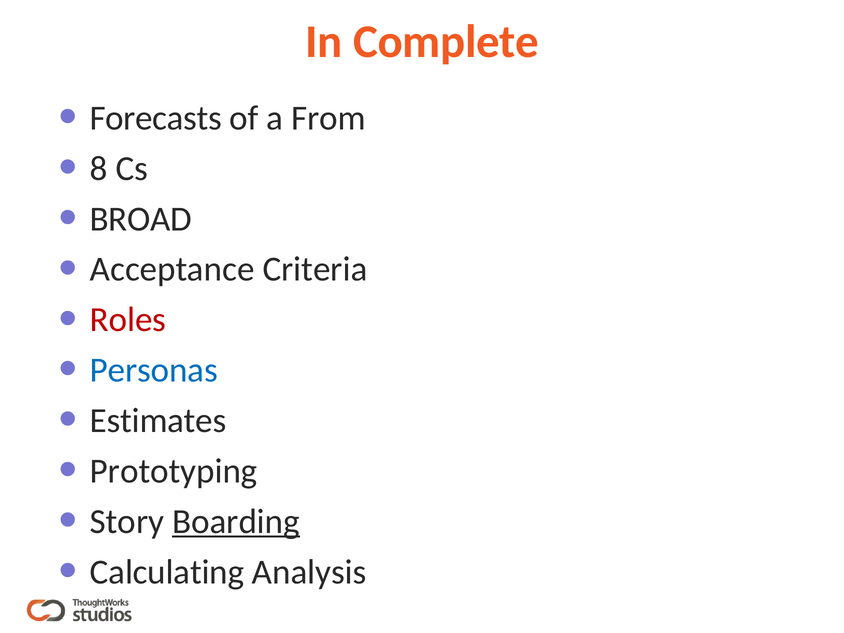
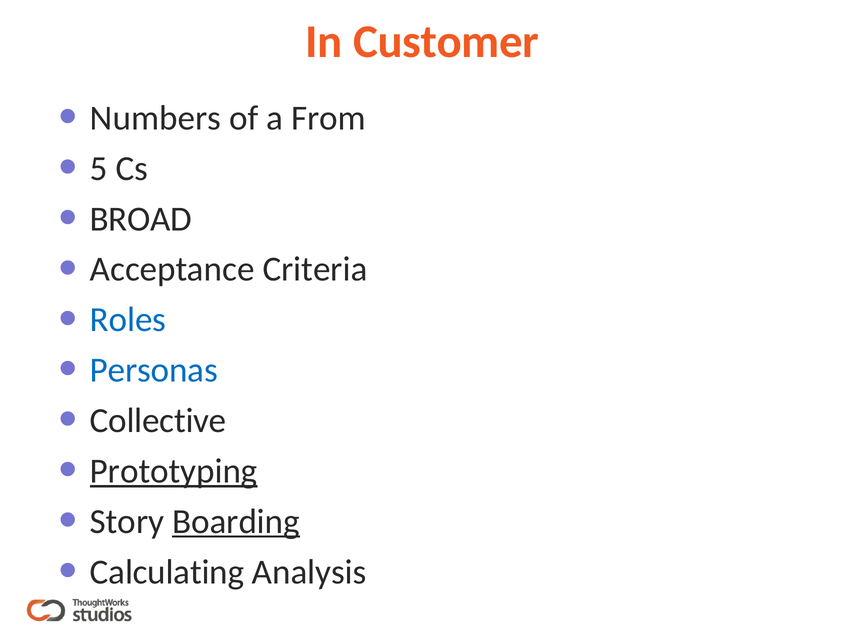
Complete: Complete -> Customer
Forecasts: Forecasts -> Numbers
8: 8 -> 5
Roles colour: red -> blue
Estimates: Estimates -> Collective
Prototyping underline: none -> present
